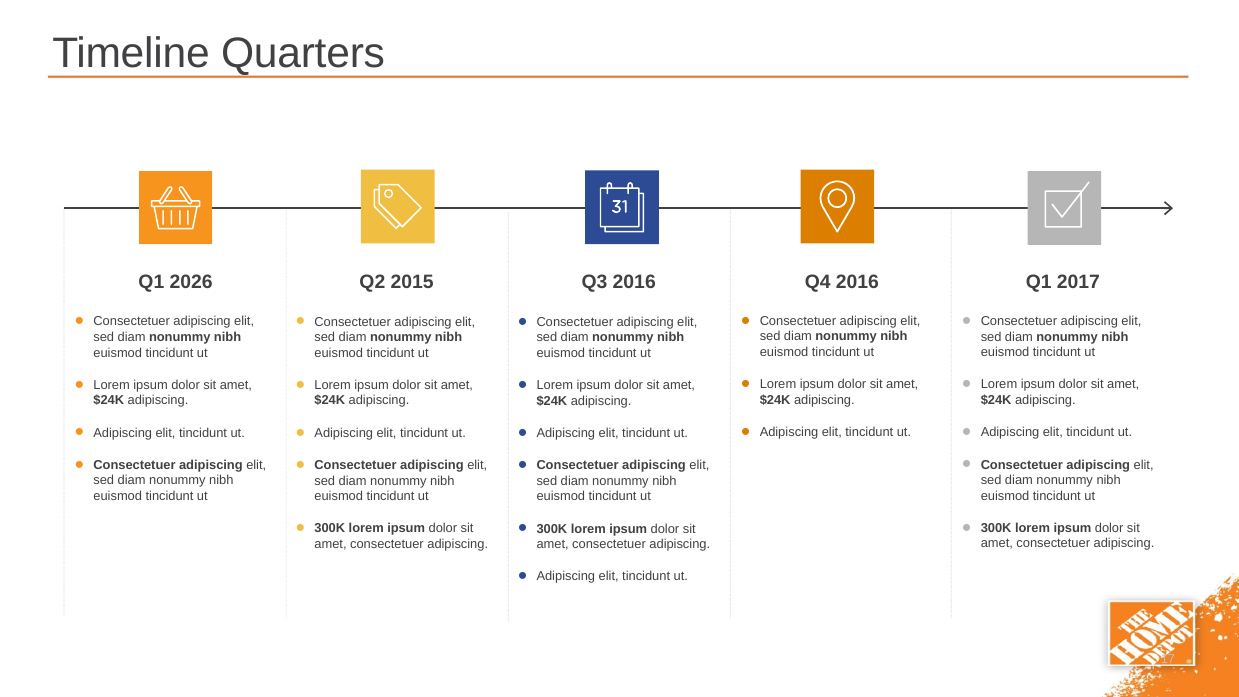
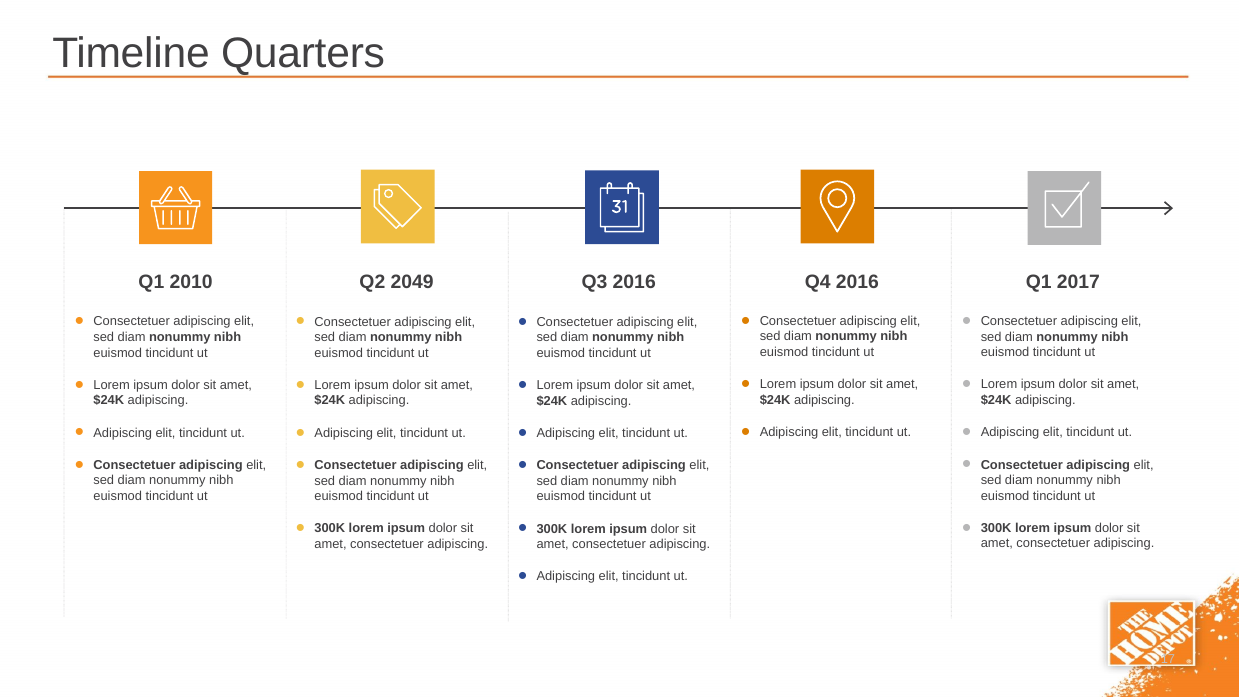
2026: 2026 -> 2010
2015: 2015 -> 2049
